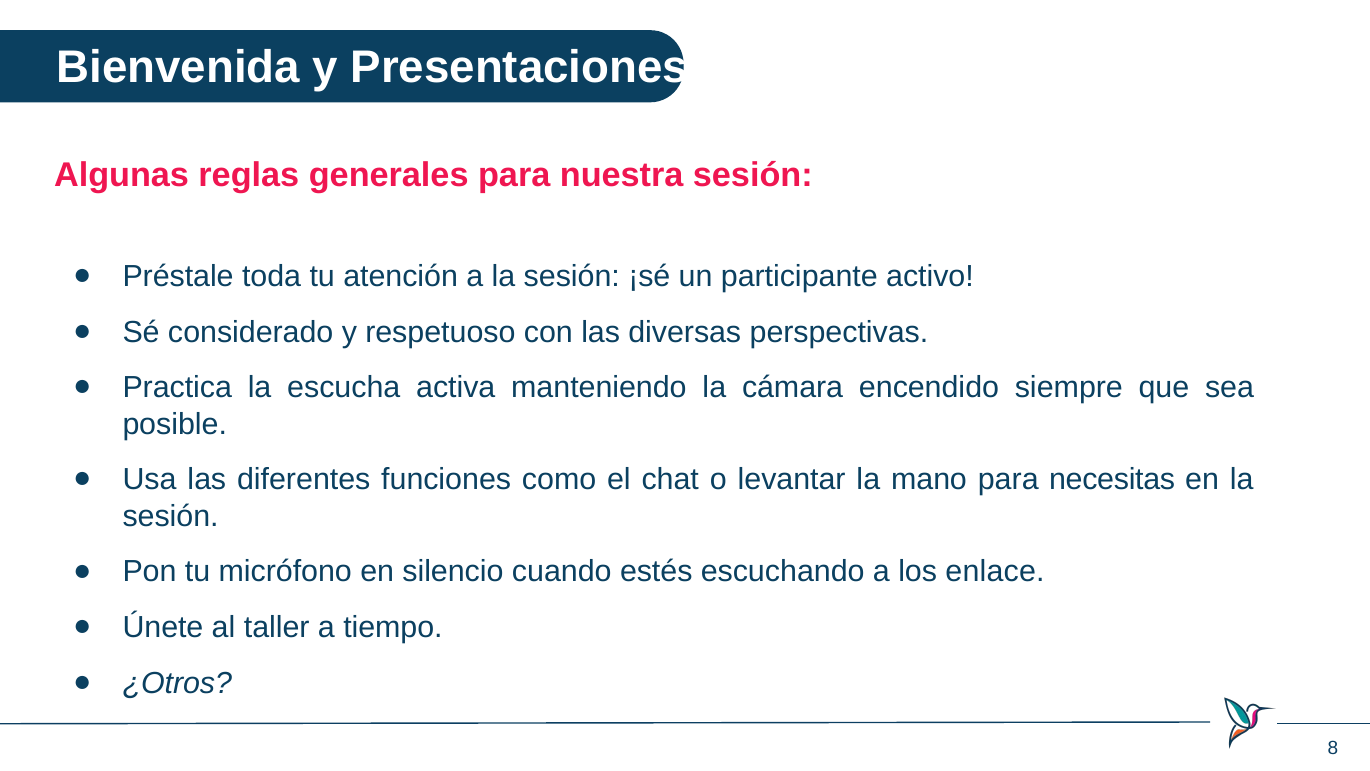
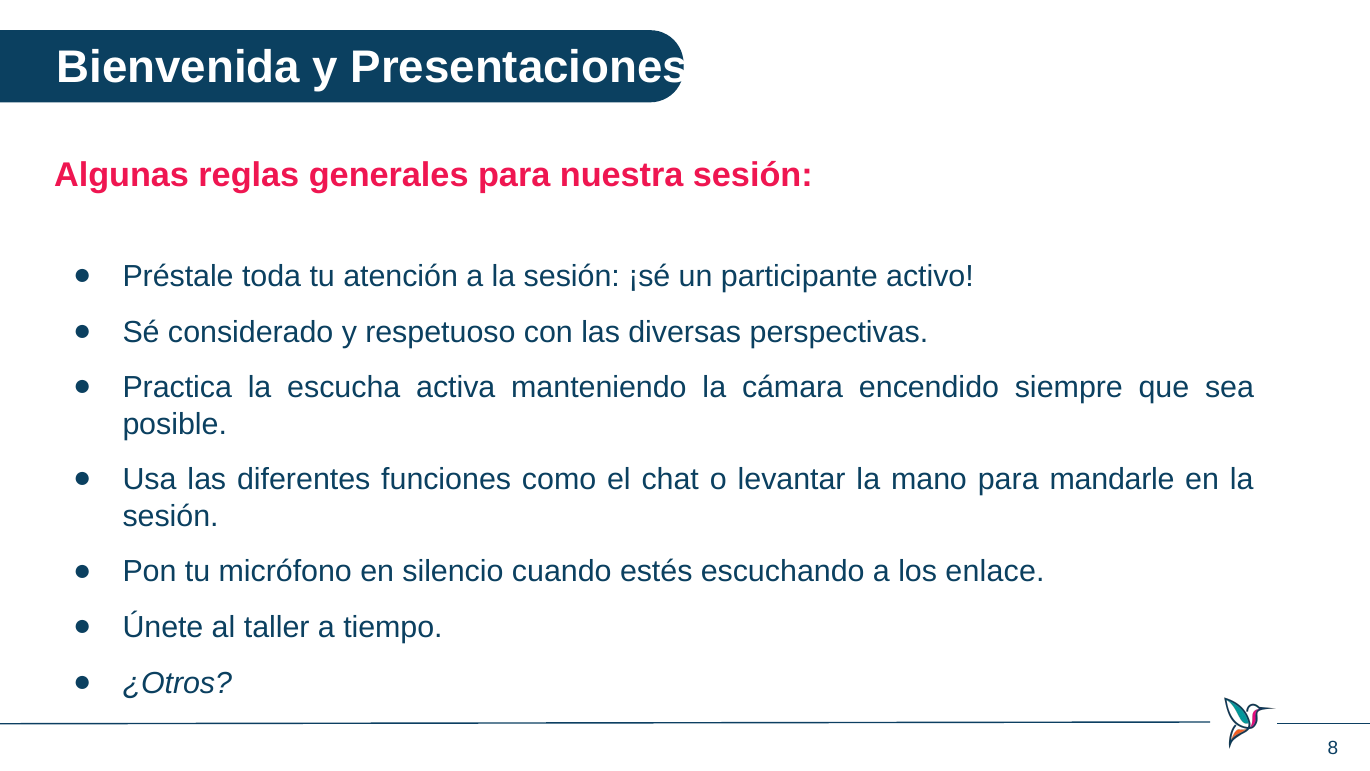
necesitas: necesitas -> mandarle
